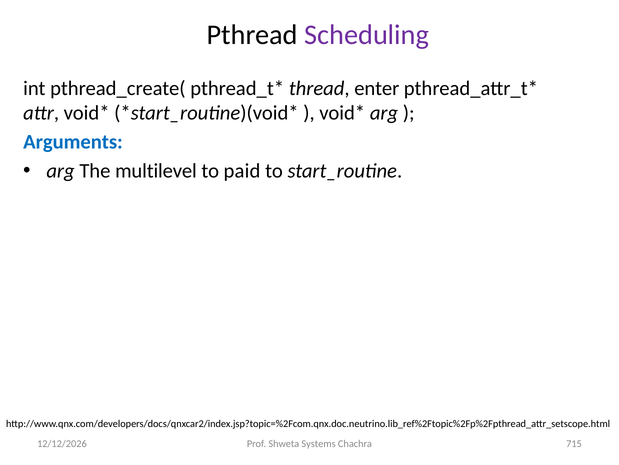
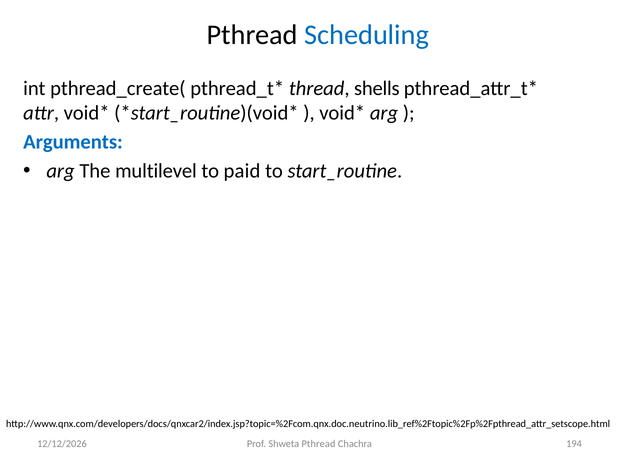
Scheduling colour: purple -> blue
enter: enter -> shells
Shweta Systems: Systems -> Pthread
715: 715 -> 194
